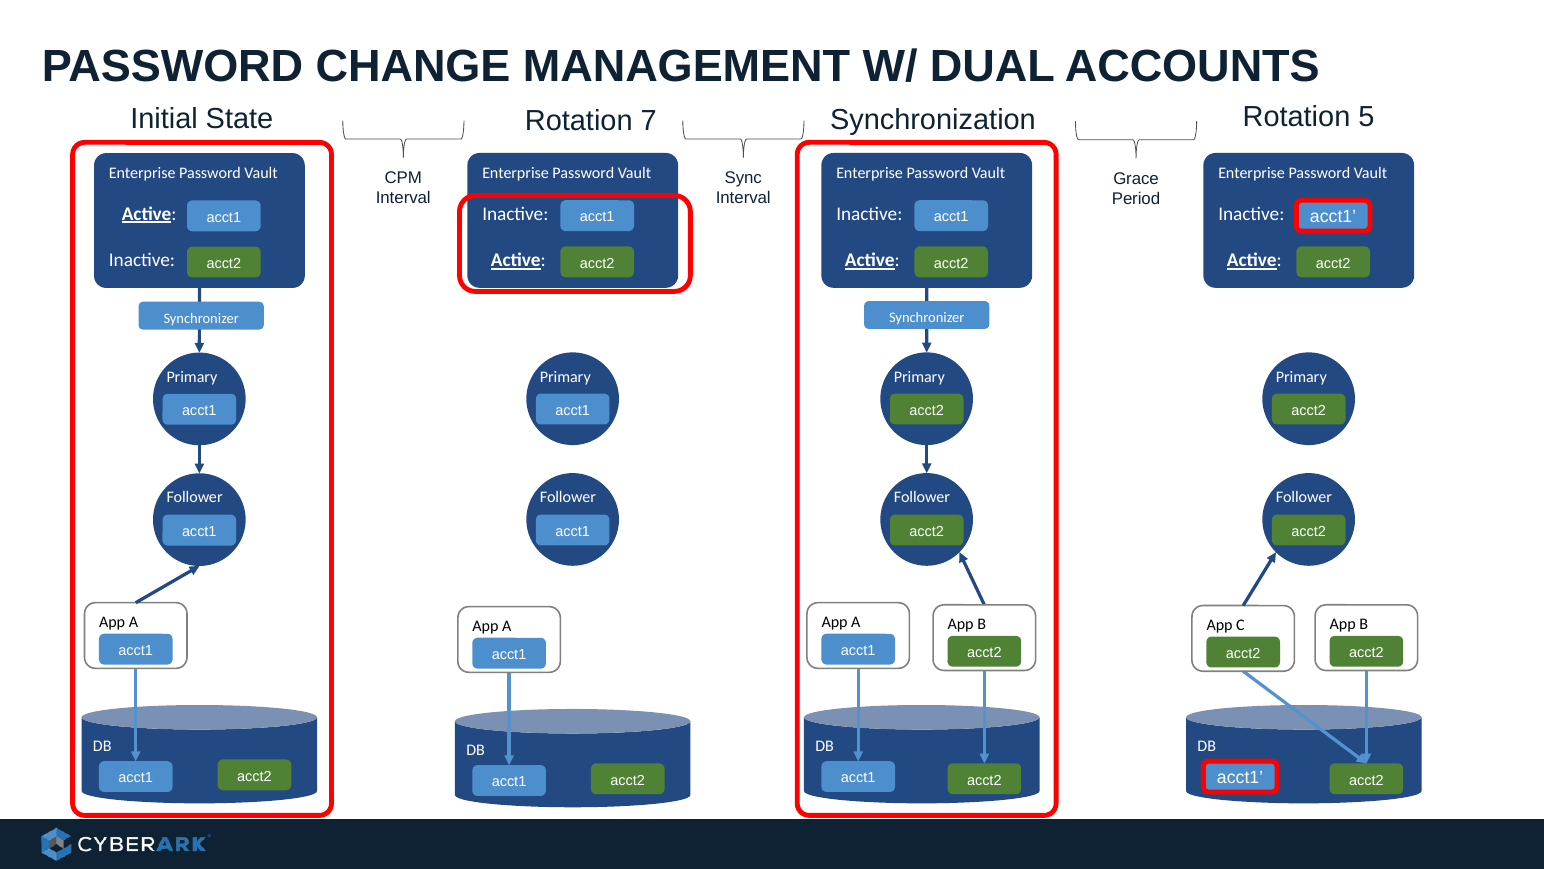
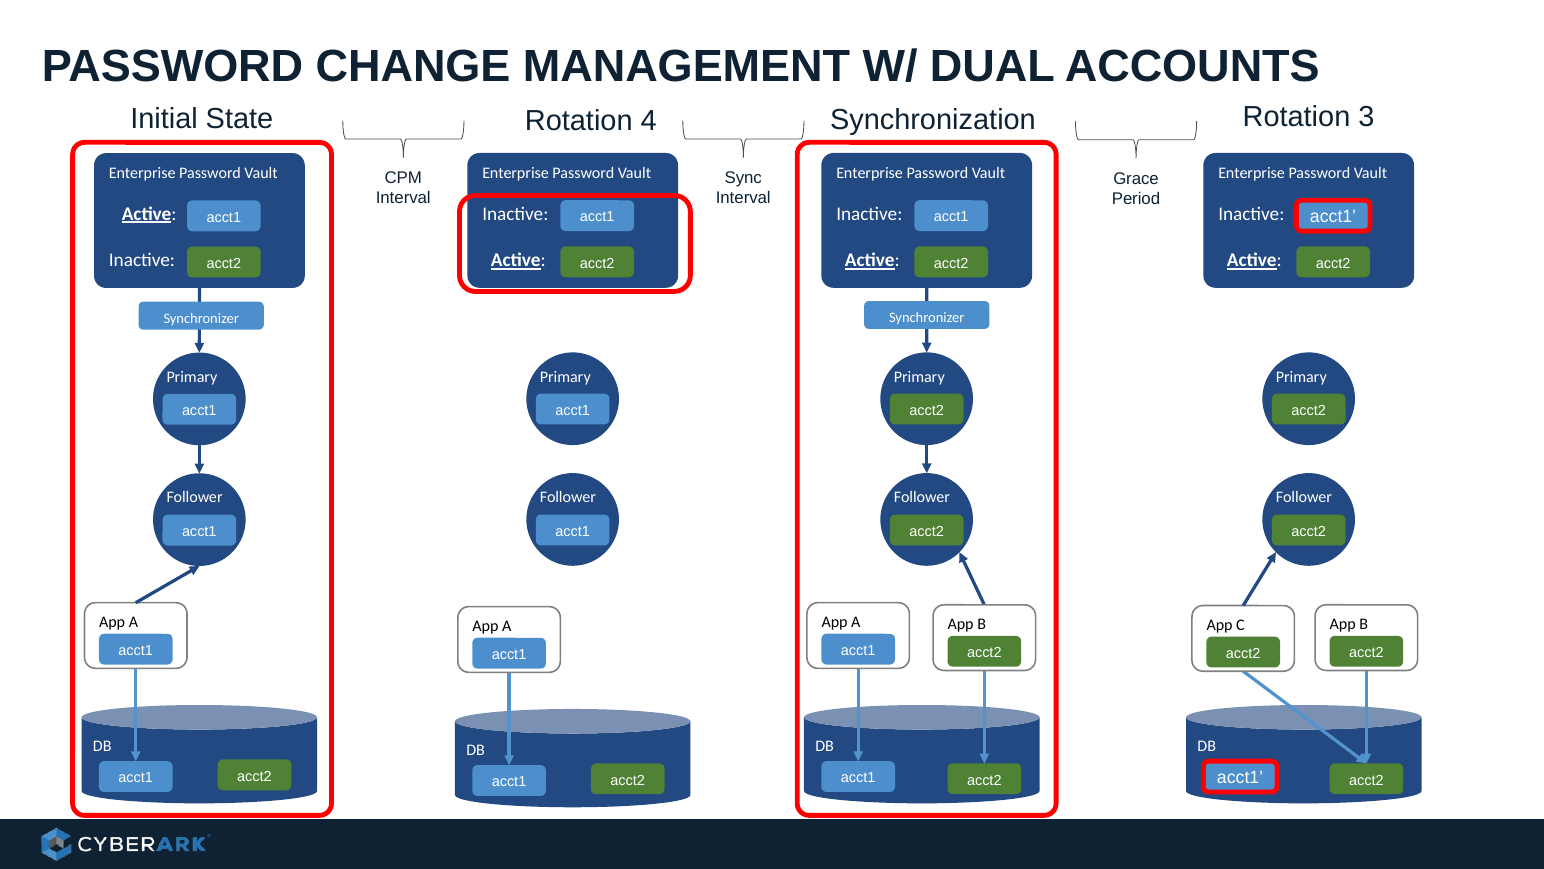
7: 7 -> 4
5: 5 -> 3
